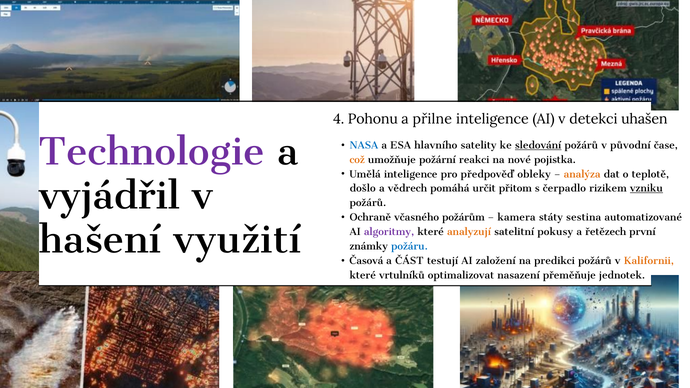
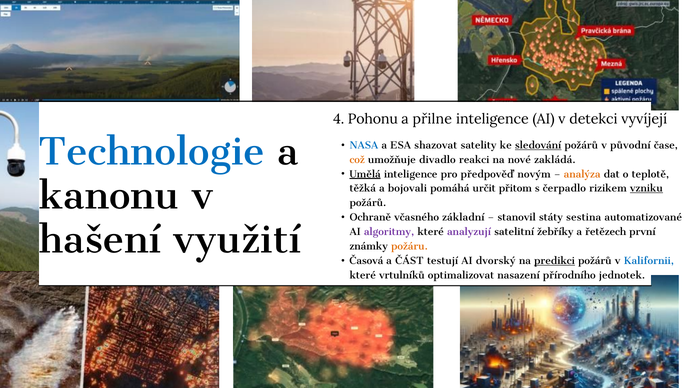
uhašen: uhašen -> vyvíjejí
Technologie colour: purple -> blue
hlavního: hlavního -> shazovat
požární: požární -> divadlo
pojistka: pojistka -> zakládá
Umělá underline: none -> present
obleky: obleky -> novým
vyjádřil: vyjádřil -> kanonu
došlo: došlo -> těžká
vědrech: vědrech -> bojovali
požárům: požárům -> základní
kamera: kamera -> stanovil
analyzují colour: orange -> purple
pokusy: pokusy -> žebříky
požáru colour: blue -> orange
založení: založení -> dvorský
predikci underline: none -> present
Kalifornii colour: orange -> blue
přeměňuje: přeměňuje -> přírodního
